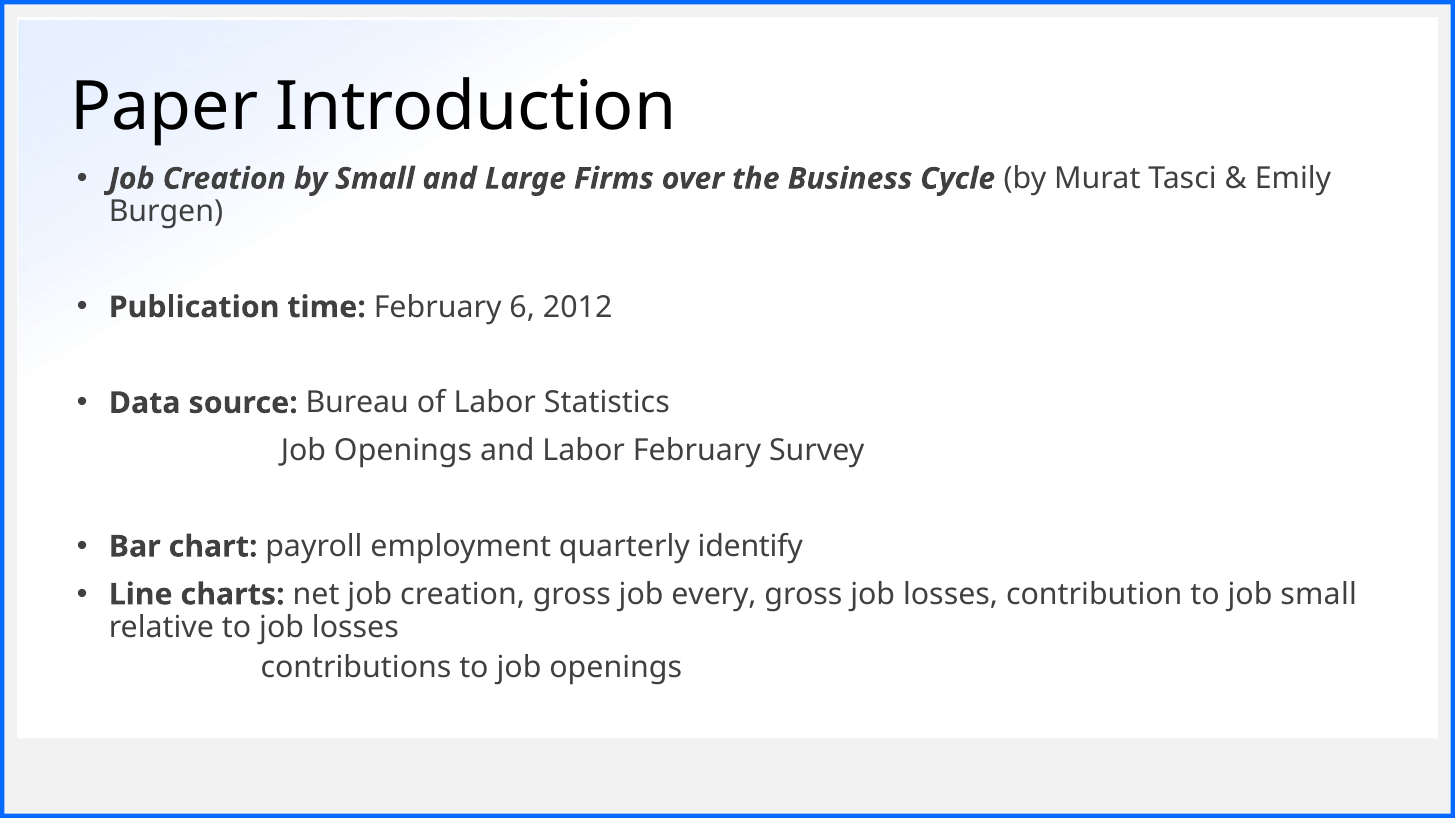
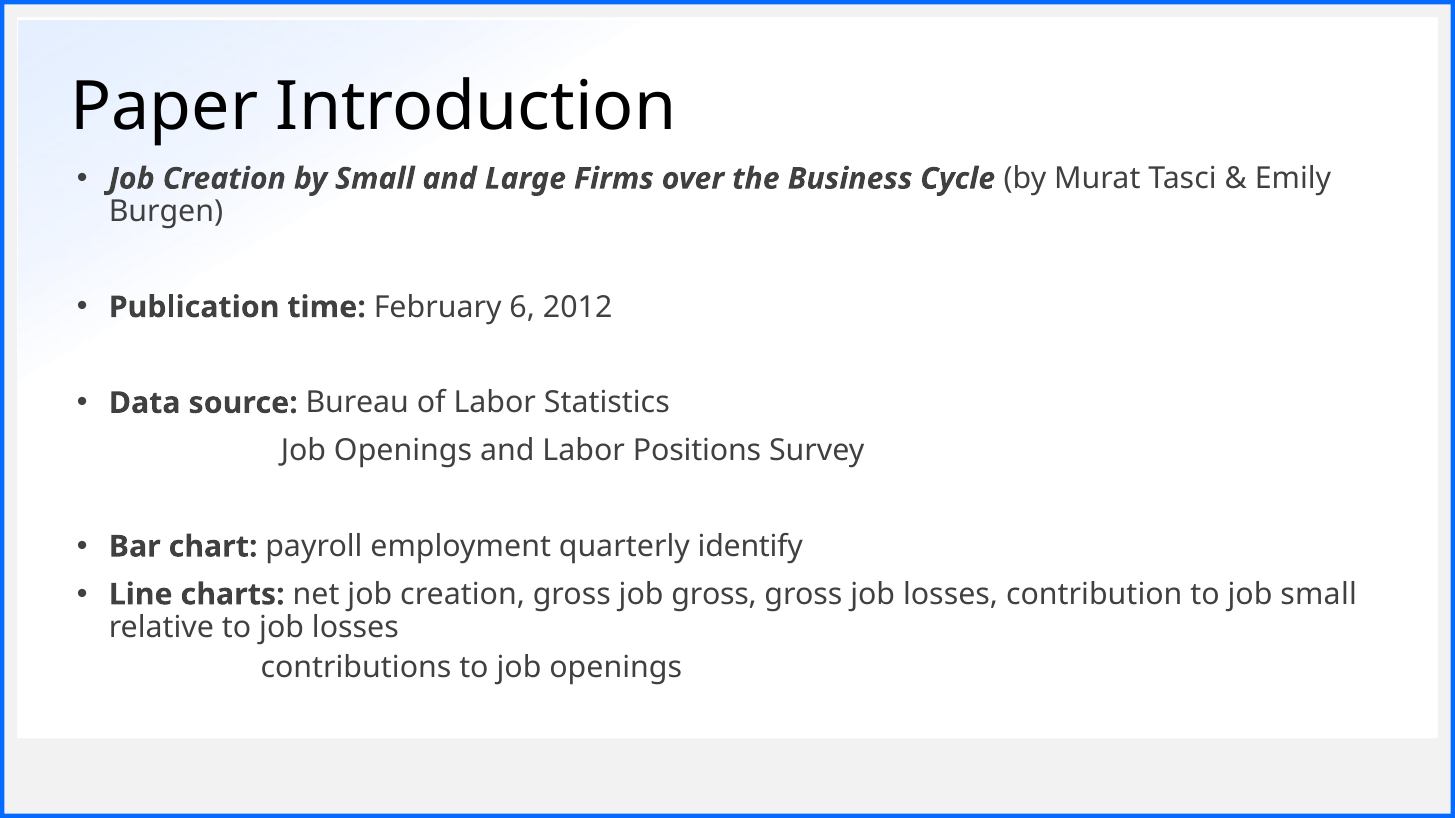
Labor February: February -> Positions
job every: every -> gross
